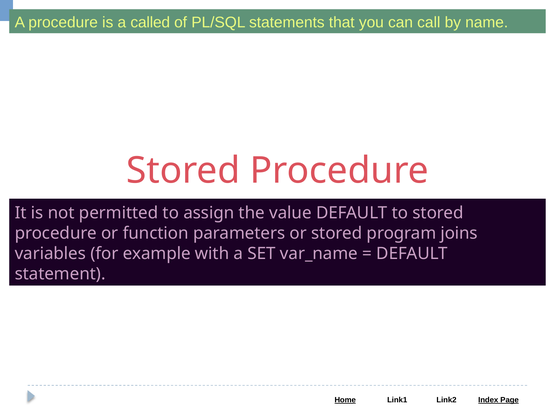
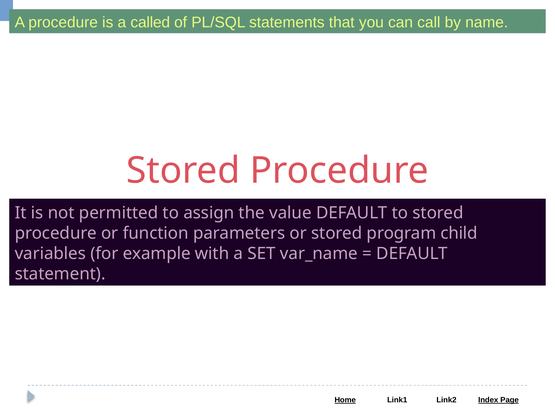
joins: joins -> child
